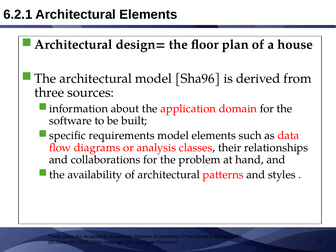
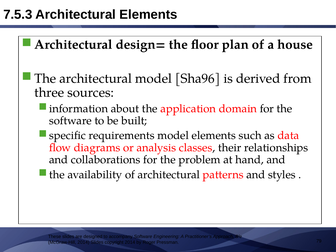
6.2.1: 6.2.1 -> 7.5.3
